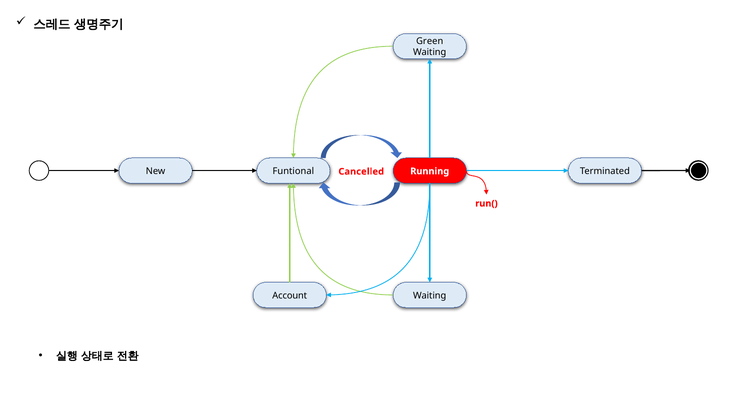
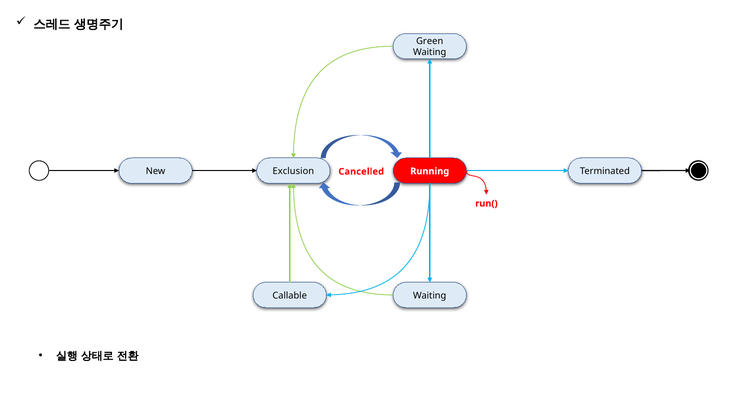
Funtional: Funtional -> Exclusion
Account: Account -> Callable
